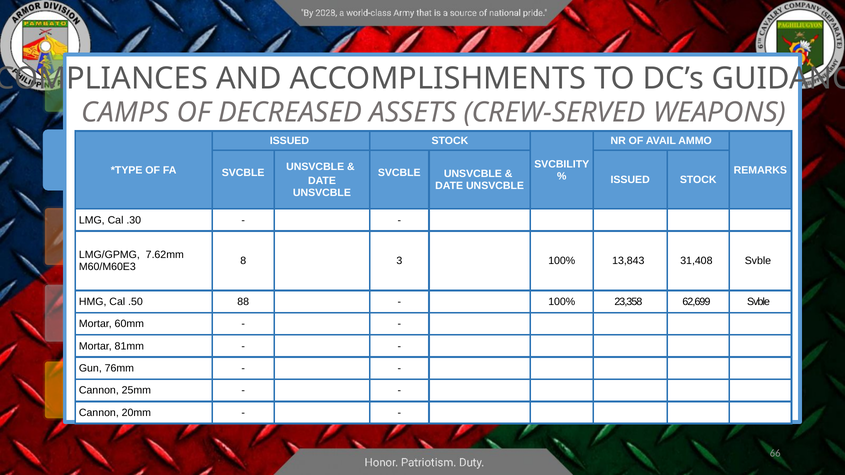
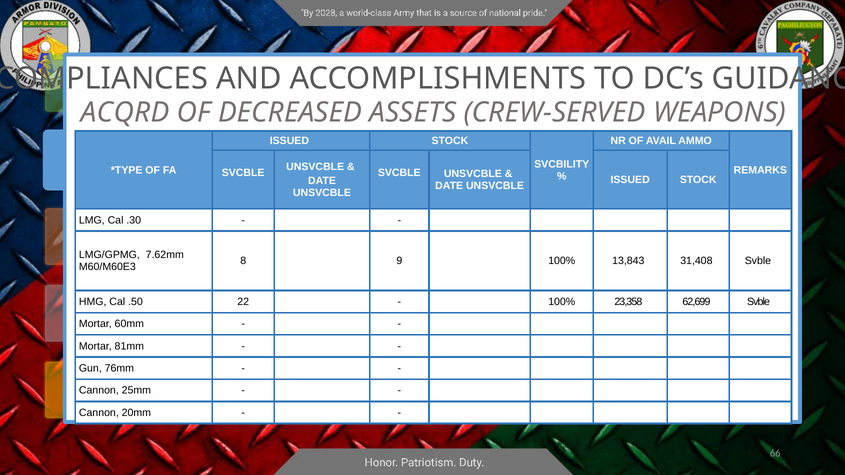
CAMPS: CAMPS -> ACQRD
3: 3 -> 9
88: 88 -> 22
